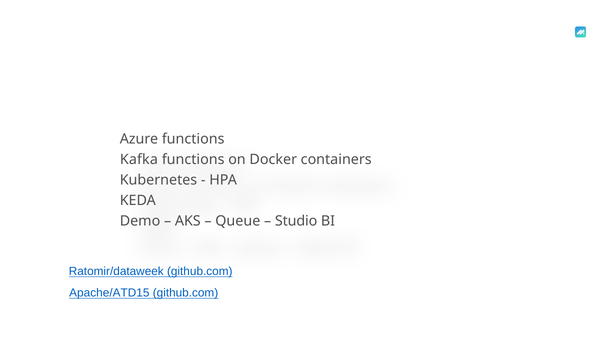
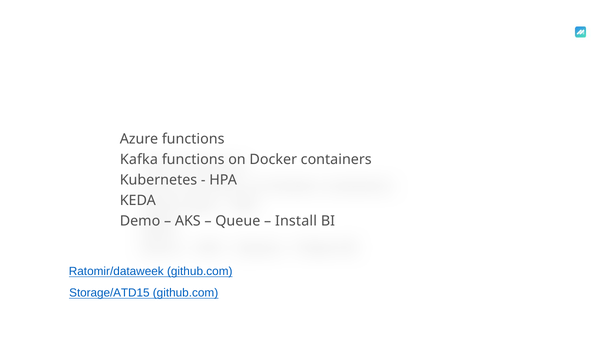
Studio: Studio -> Install
Apache/ATD15: Apache/ATD15 -> Storage/ATD15
